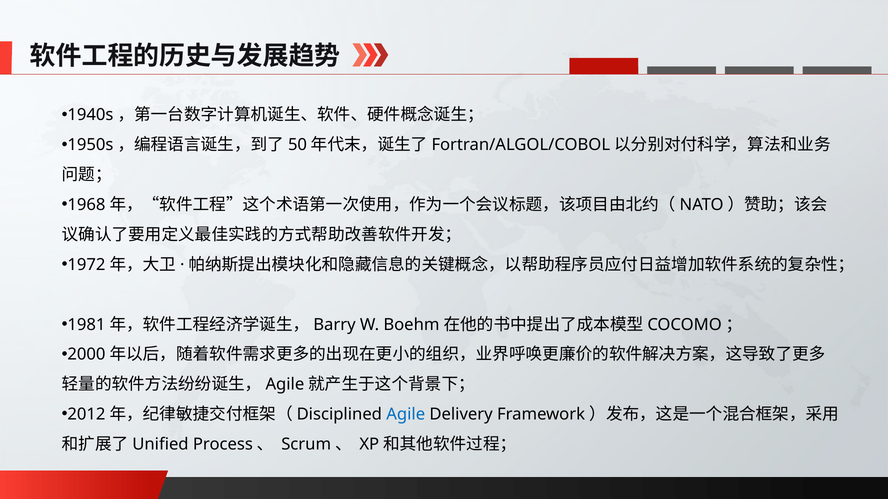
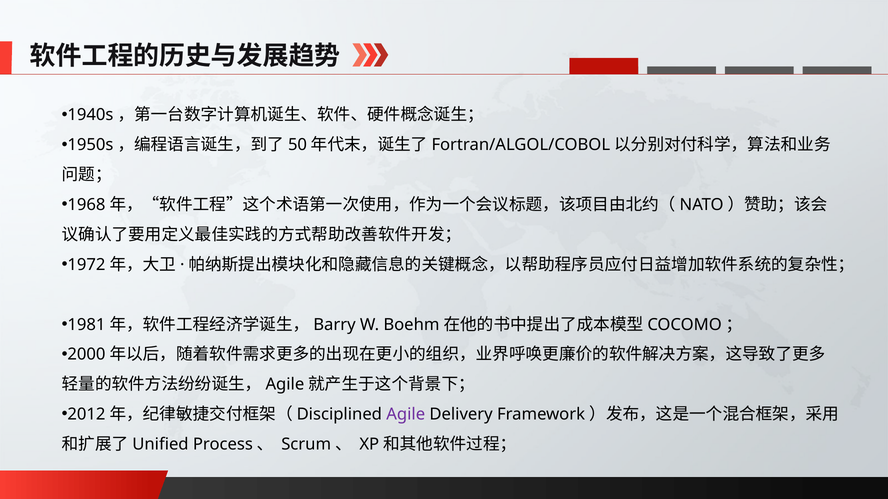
Agile colour: blue -> purple
